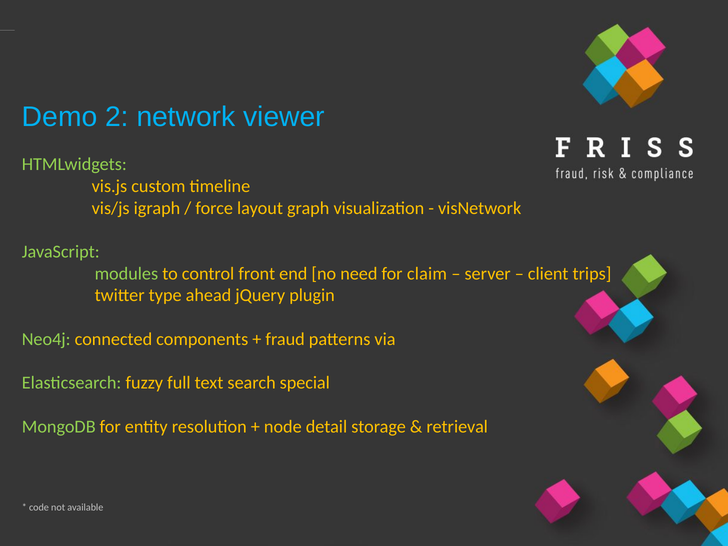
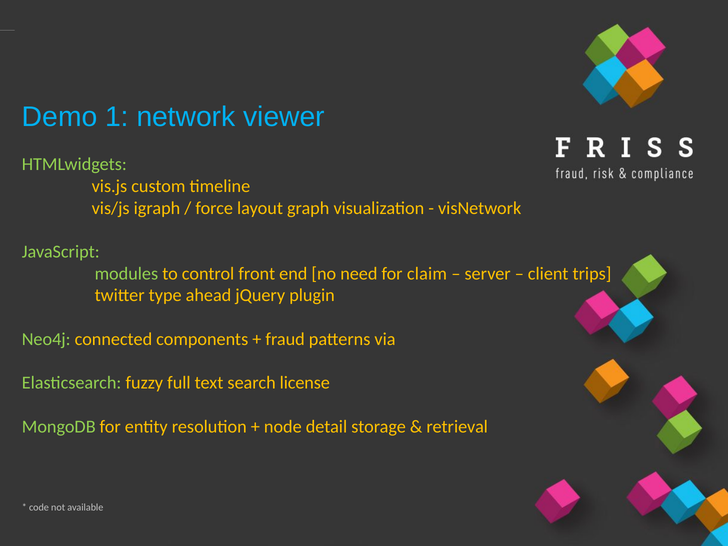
2: 2 -> 1
special: special -> license
